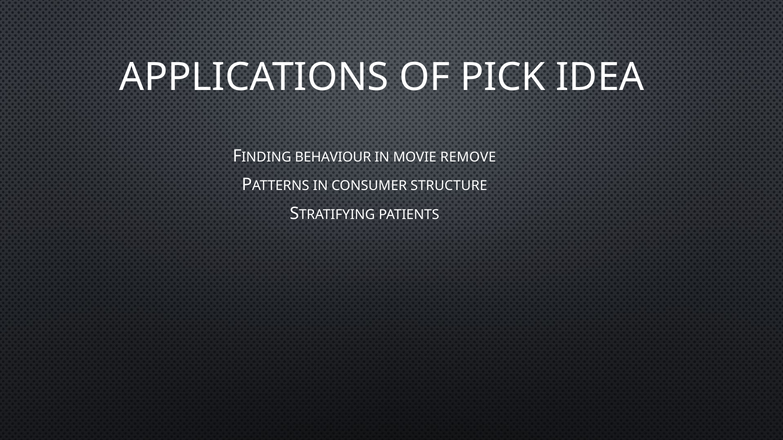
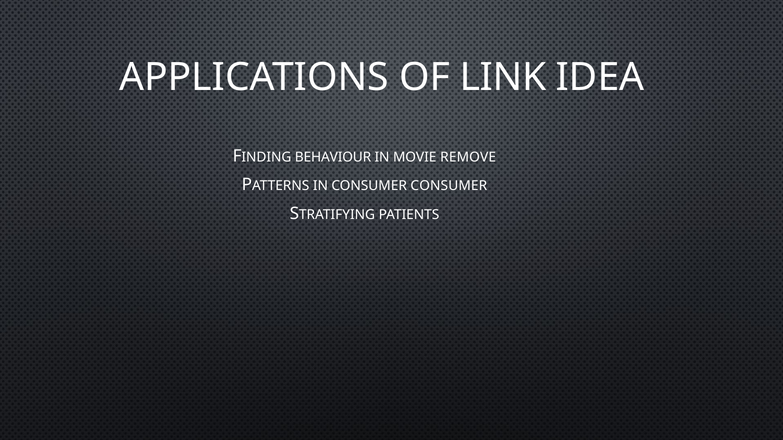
PICK: PICK -> LINK
CONSUMER STRUCTURE: STRUCTURE -> CONSUMER
